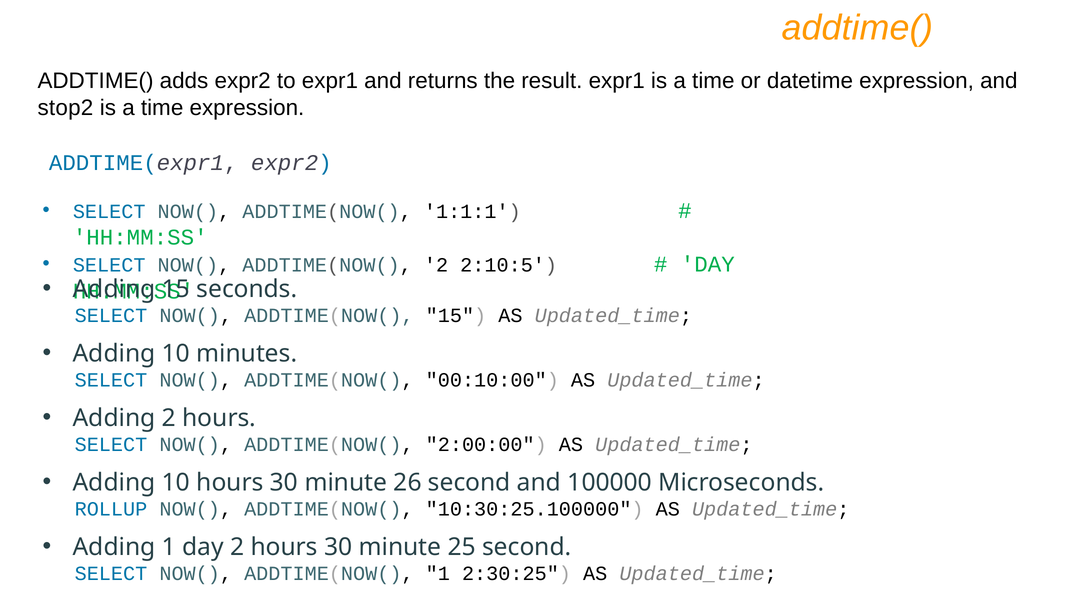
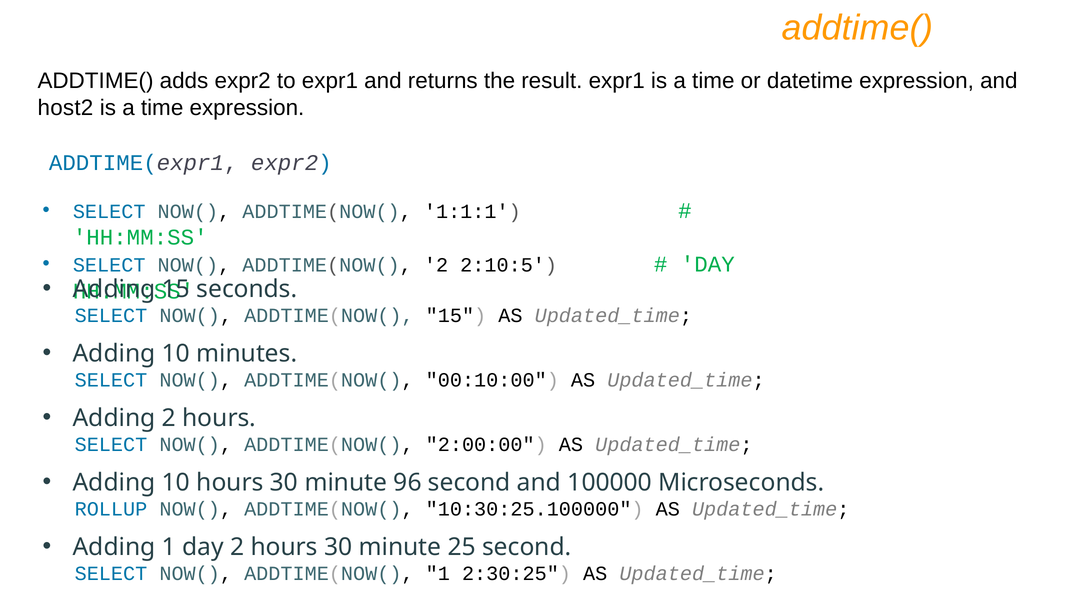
stop2: stop2 -> host2
26: 26 -> 96
